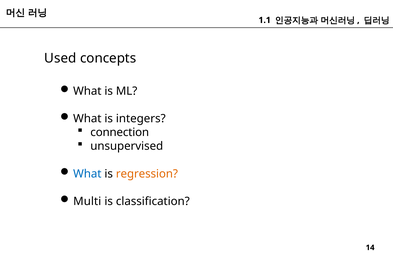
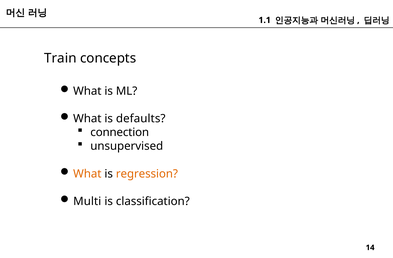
Used: Used -> Train
integers: integers -> defaults
What at (87, 174) colour: blue -> orange
